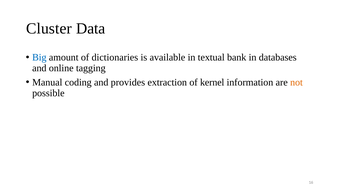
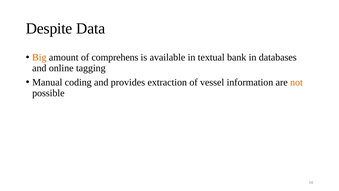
Cluster: Cluster -> Despite
Big colour: blue -> orange
dictionaries: dictionaries -> comprehens
kernel: kernel -> vessel
